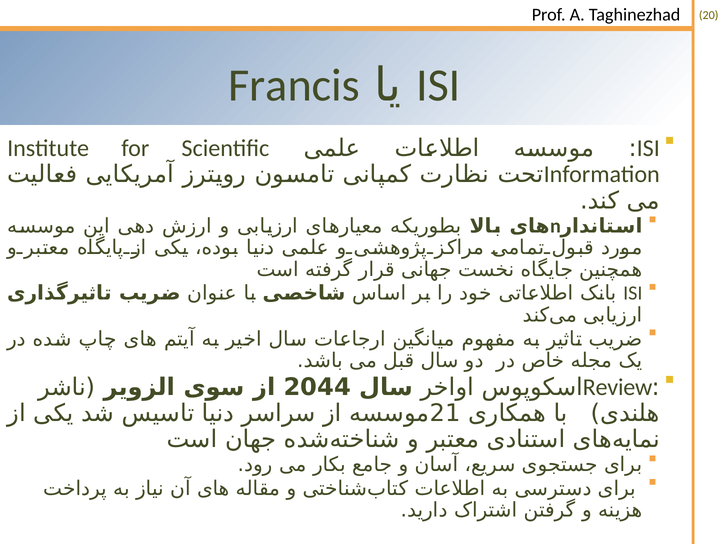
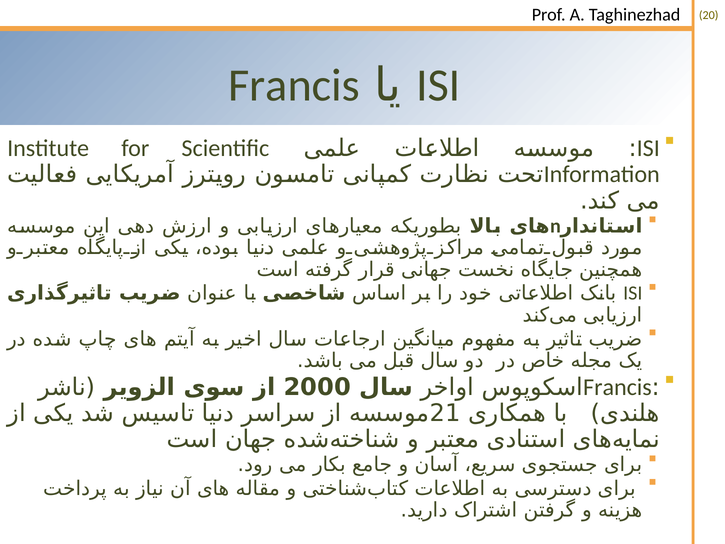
2044: 2044 -> 2000
Review at (618, 387): Review -> Francis
